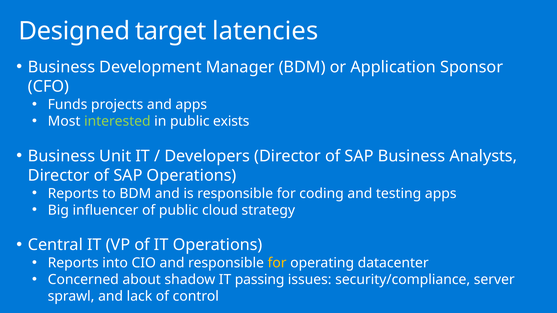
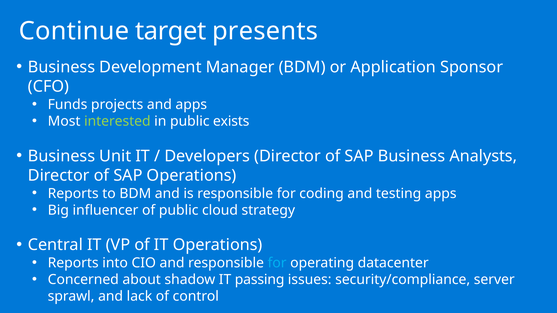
Designed: Designed -> Continue
latencies: latencies -> presents
for at (277, 263) colour: yellow -> light blue
